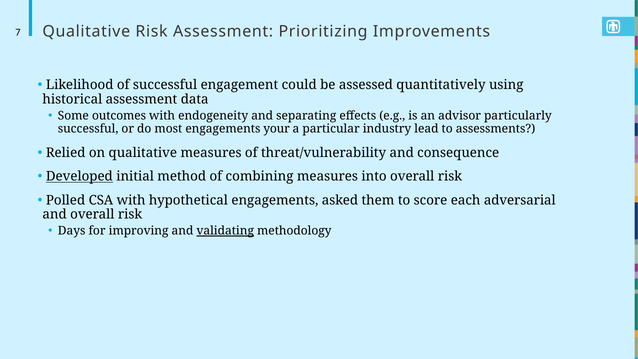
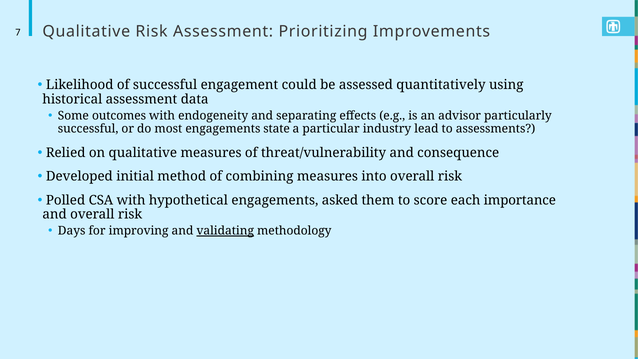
your: your -> state
Developed underline: present -> none
adversarial: adversarial -> importance
